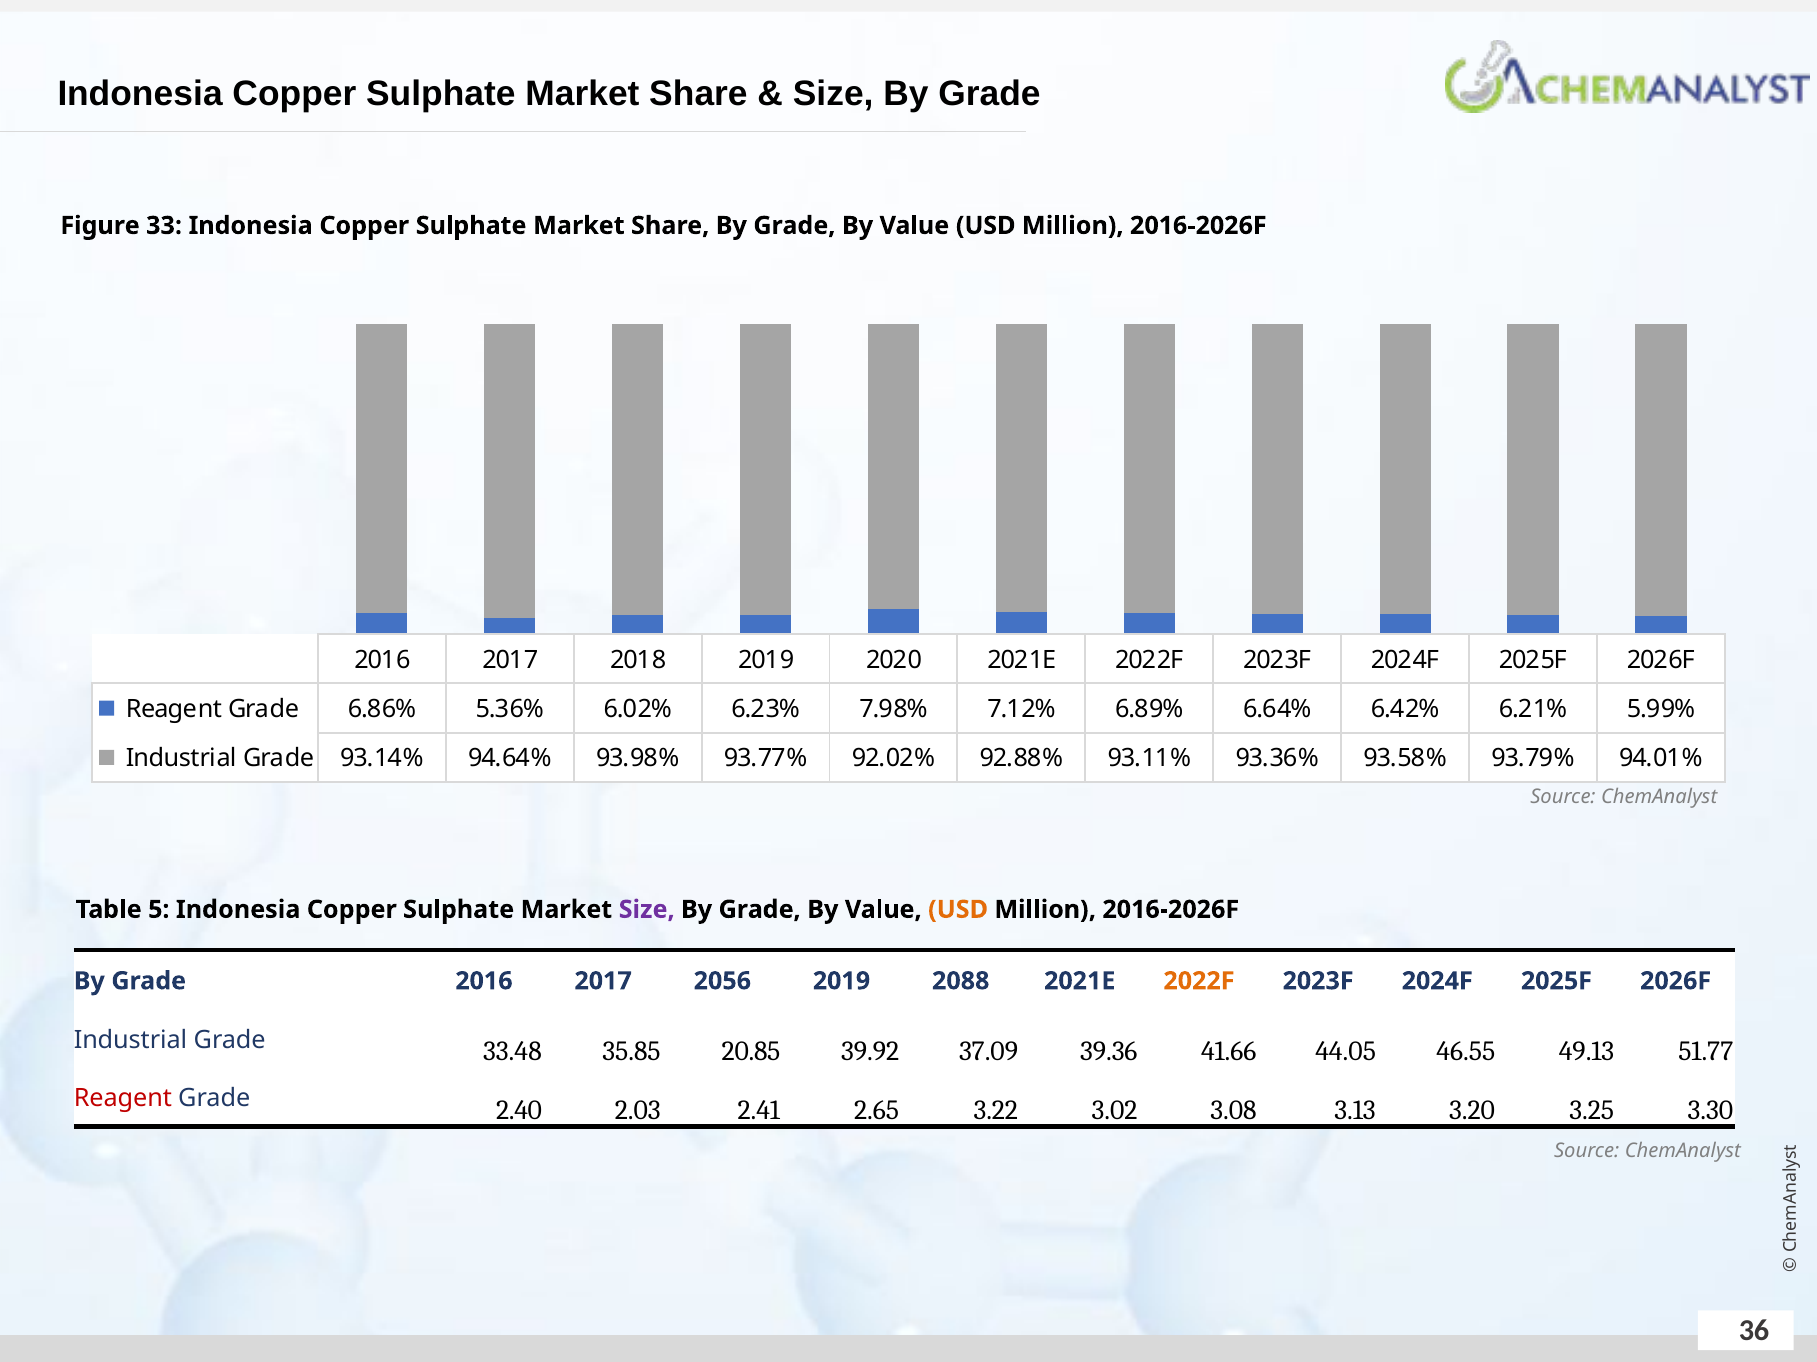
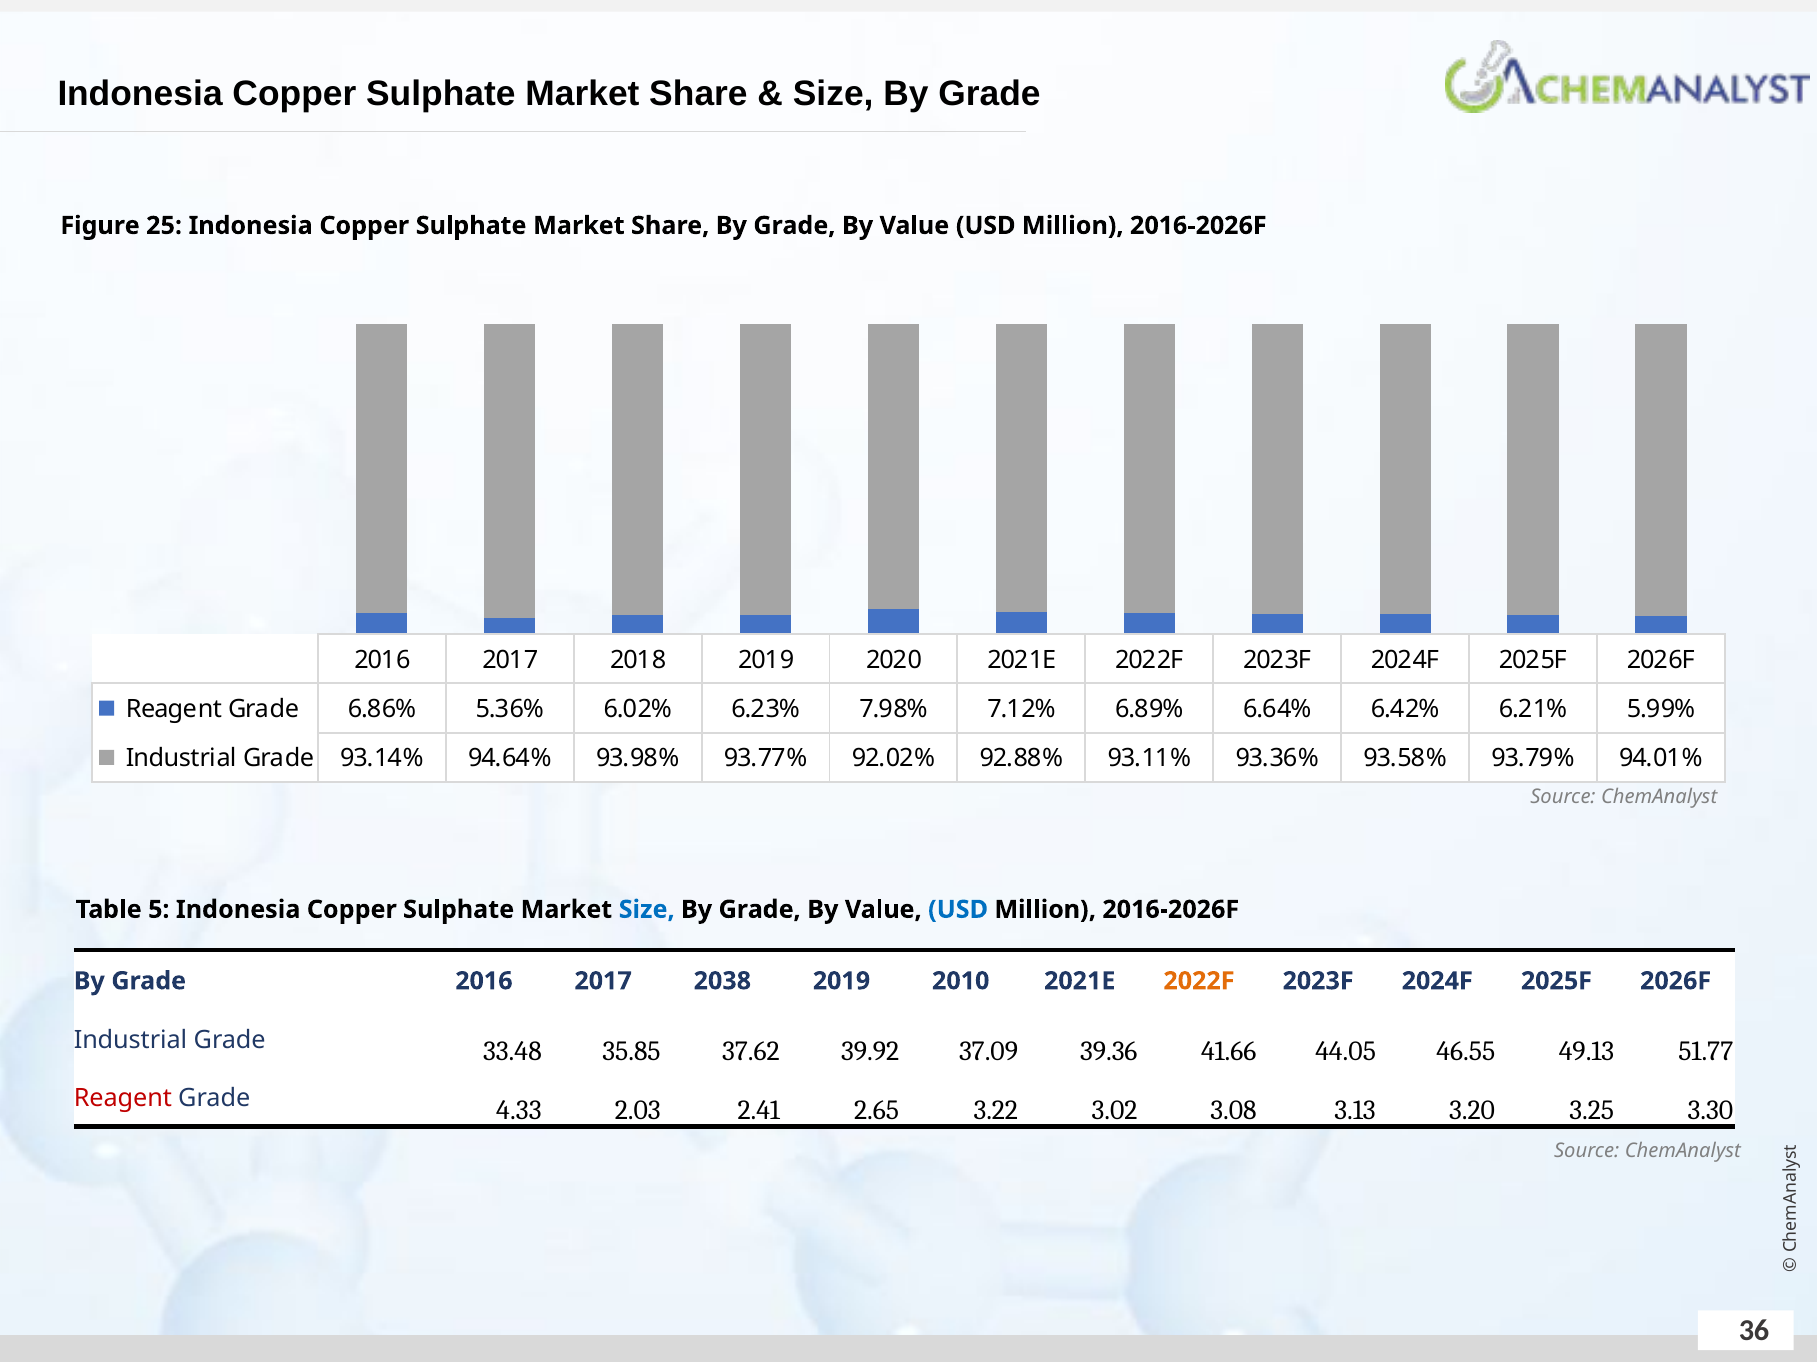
33: 33 -> 25
Size at (647, 910) colour: purple -> blue
USD at (958, 910) colour: orange -> blue
2056: 2056 -> 2038
2088: 2088 -> 2010
20.85: 20.85 -> 37.62
2.40: 2.40 -> 4.33
